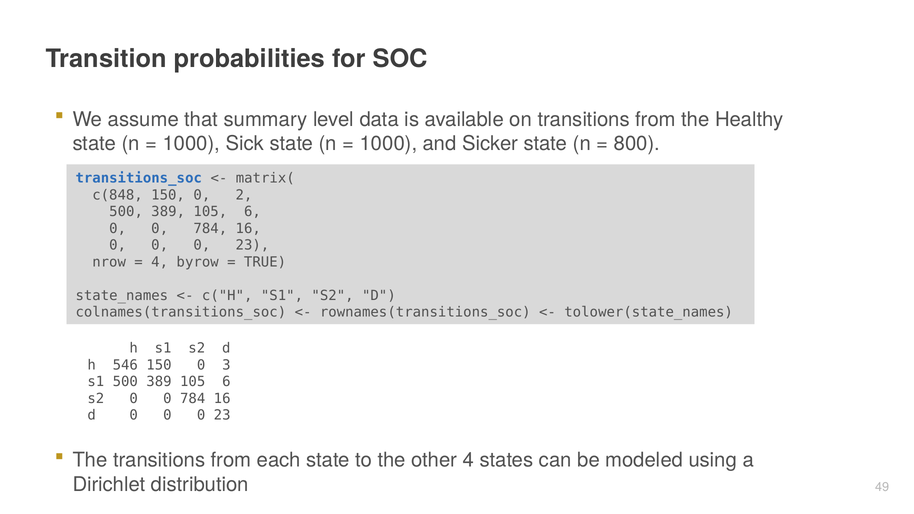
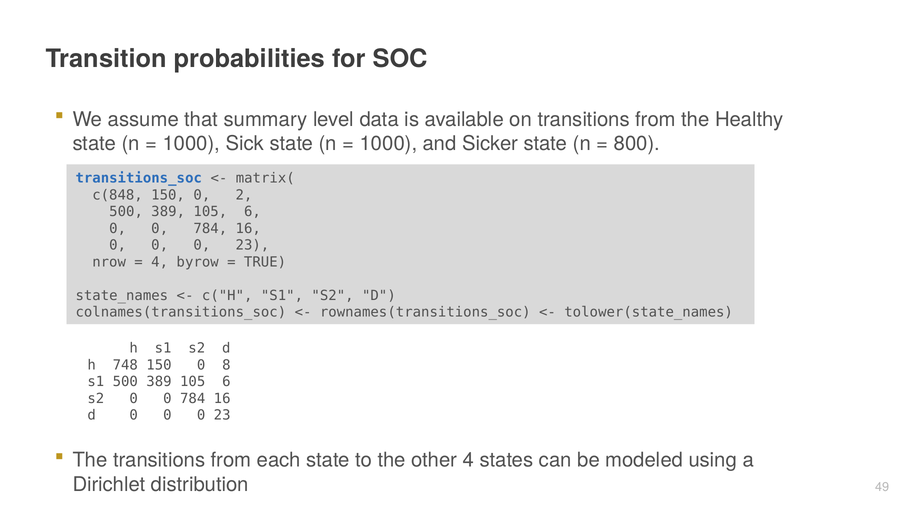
546: 546 -> 748
3: 3 -> 8
